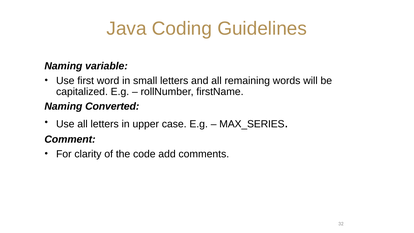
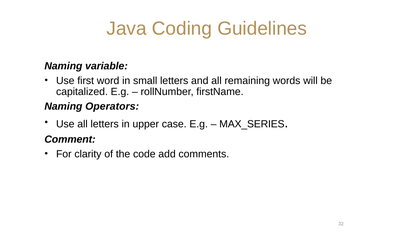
Converted: Converted -> Operators
